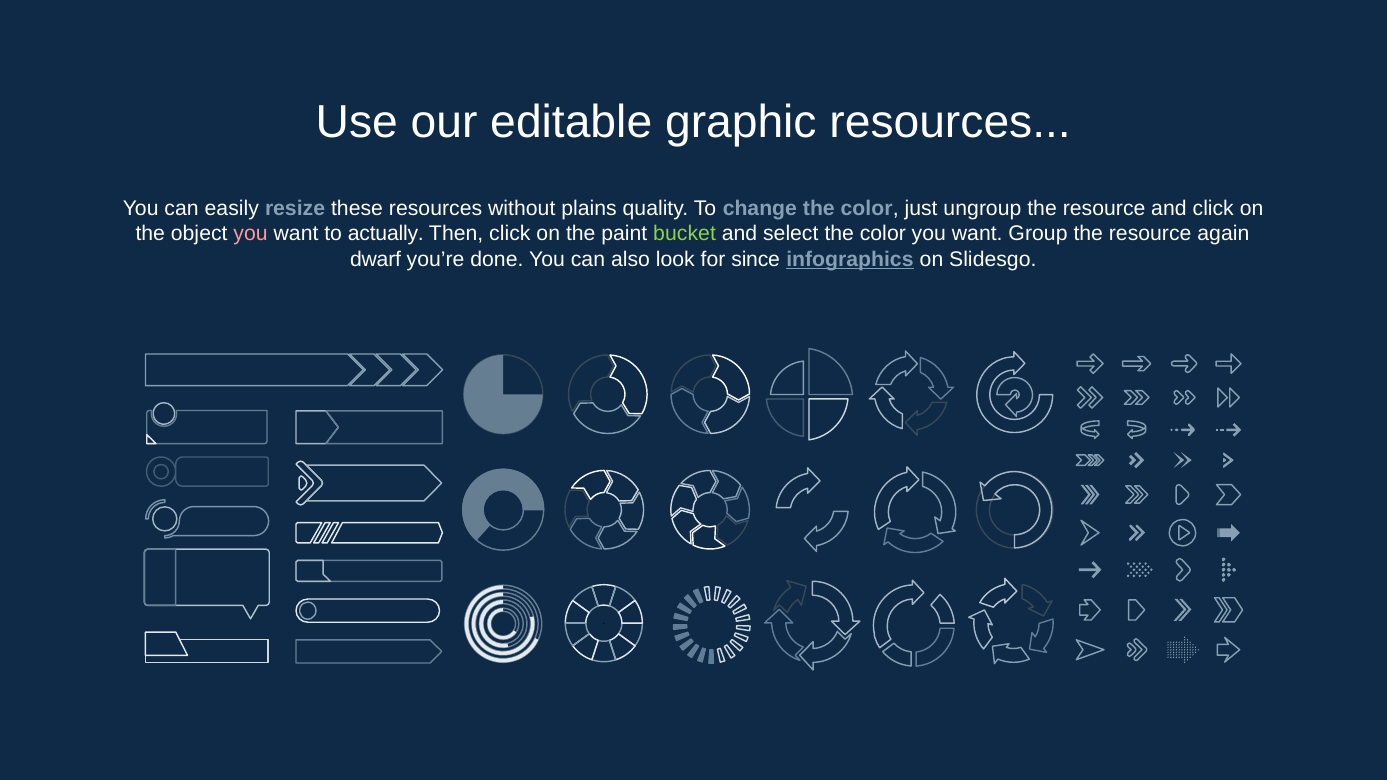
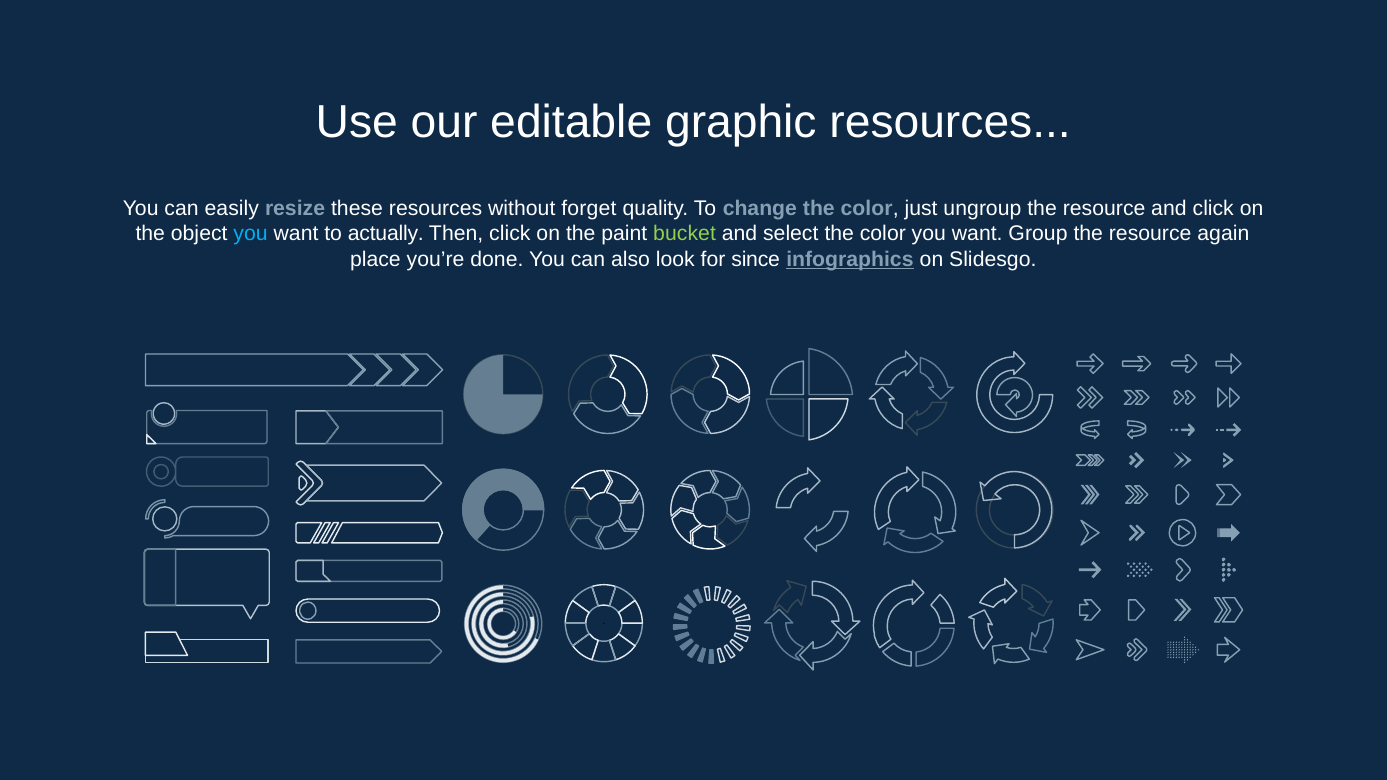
plains: plains -> forget
you at (251, 234) colour: pink -> light blue
dwarf: dwarf -> place
